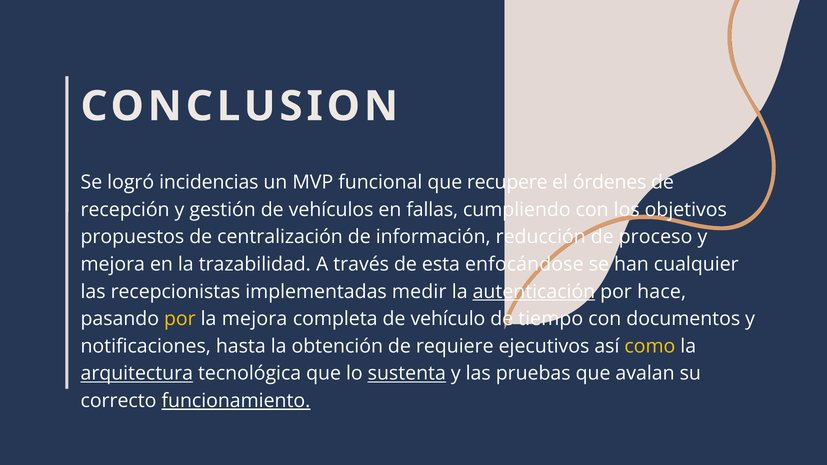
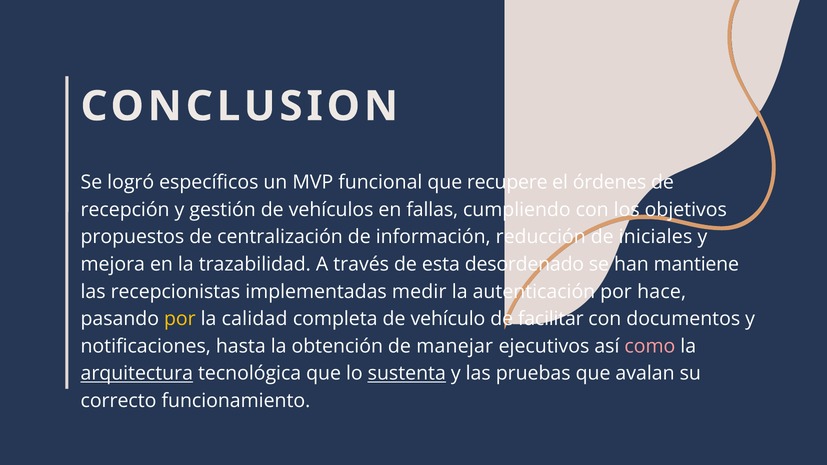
incidencias: incidencias -> específicos
proceso: proceso -> iniciales
enfocándose: enfocándose -> desordenado
cualquier: cualquier -> mantiene
autenticación underline: present -> none
la mejora: mejora -> calidad
tiempo: tiempo -> facilitar
requiere: requiere -> manejar
como colour: yellow -> pink
funcionamiento underline: present -> none
